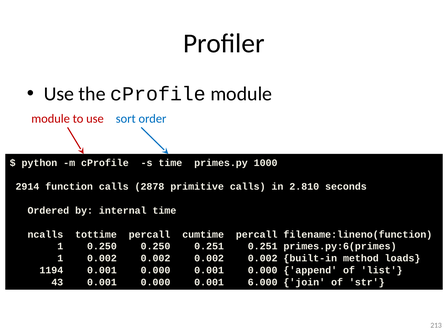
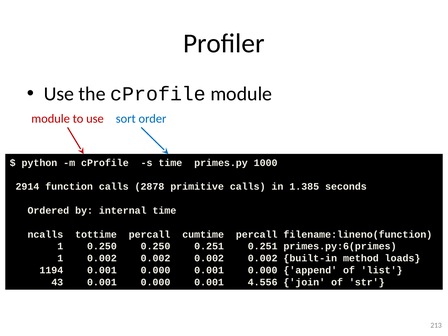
2.810: 2.810 -> 1.385
6.000: 6.000 -> 4.556
